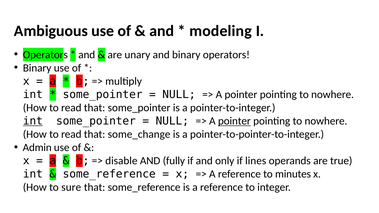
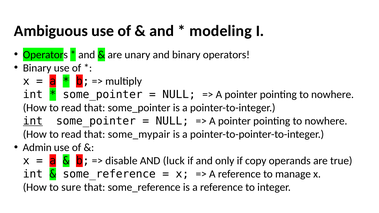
pointer at (234, 121) underline: present -> none
some_change: some_change -> some_mypair
fully: fully -> luck
lines: lines -> copy
minutes: minutes -> manage
